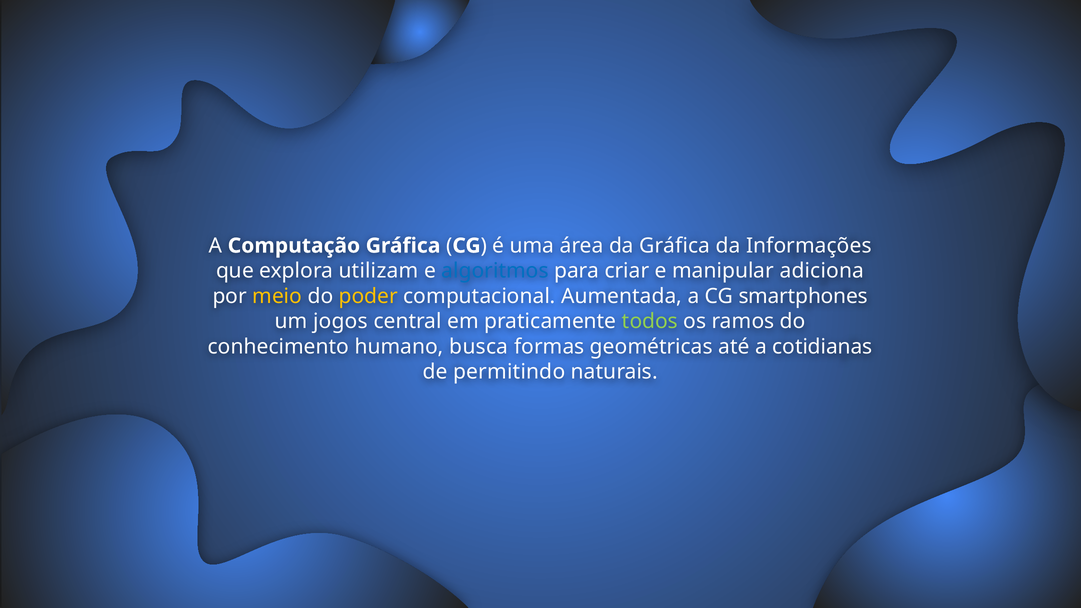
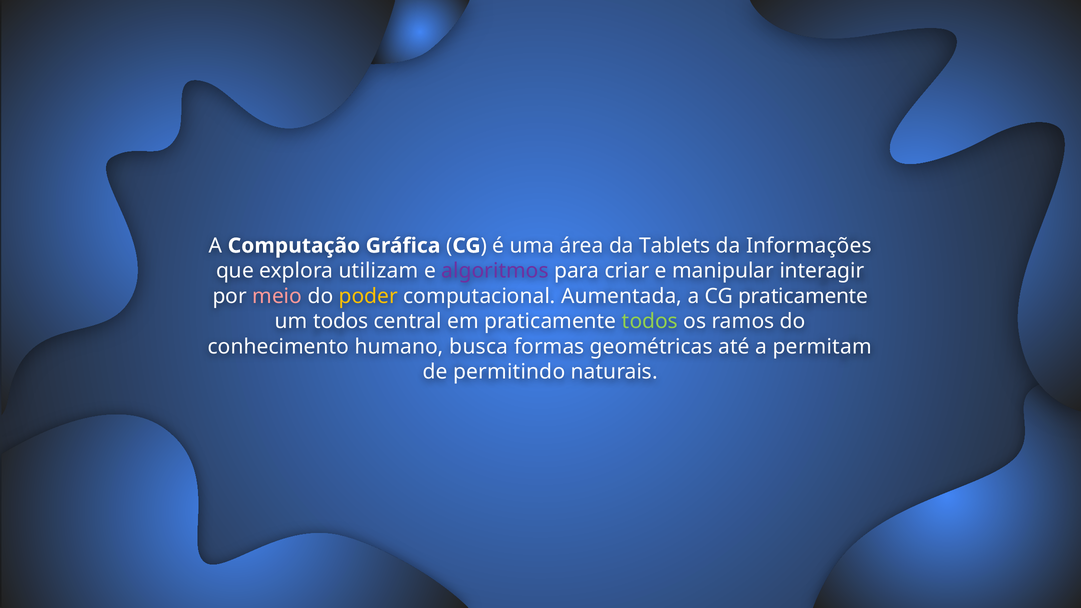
da Gráfica: Gráfica -> Tablets
algoritmos colour: blue -> purple
adiciona: adiciona -> interagir
meio colour: yellow -> pink
CG smartphones: smartphones -> praticamente
um jogos: jogos -> todos
cotidianas: cotidianas -> permitam
